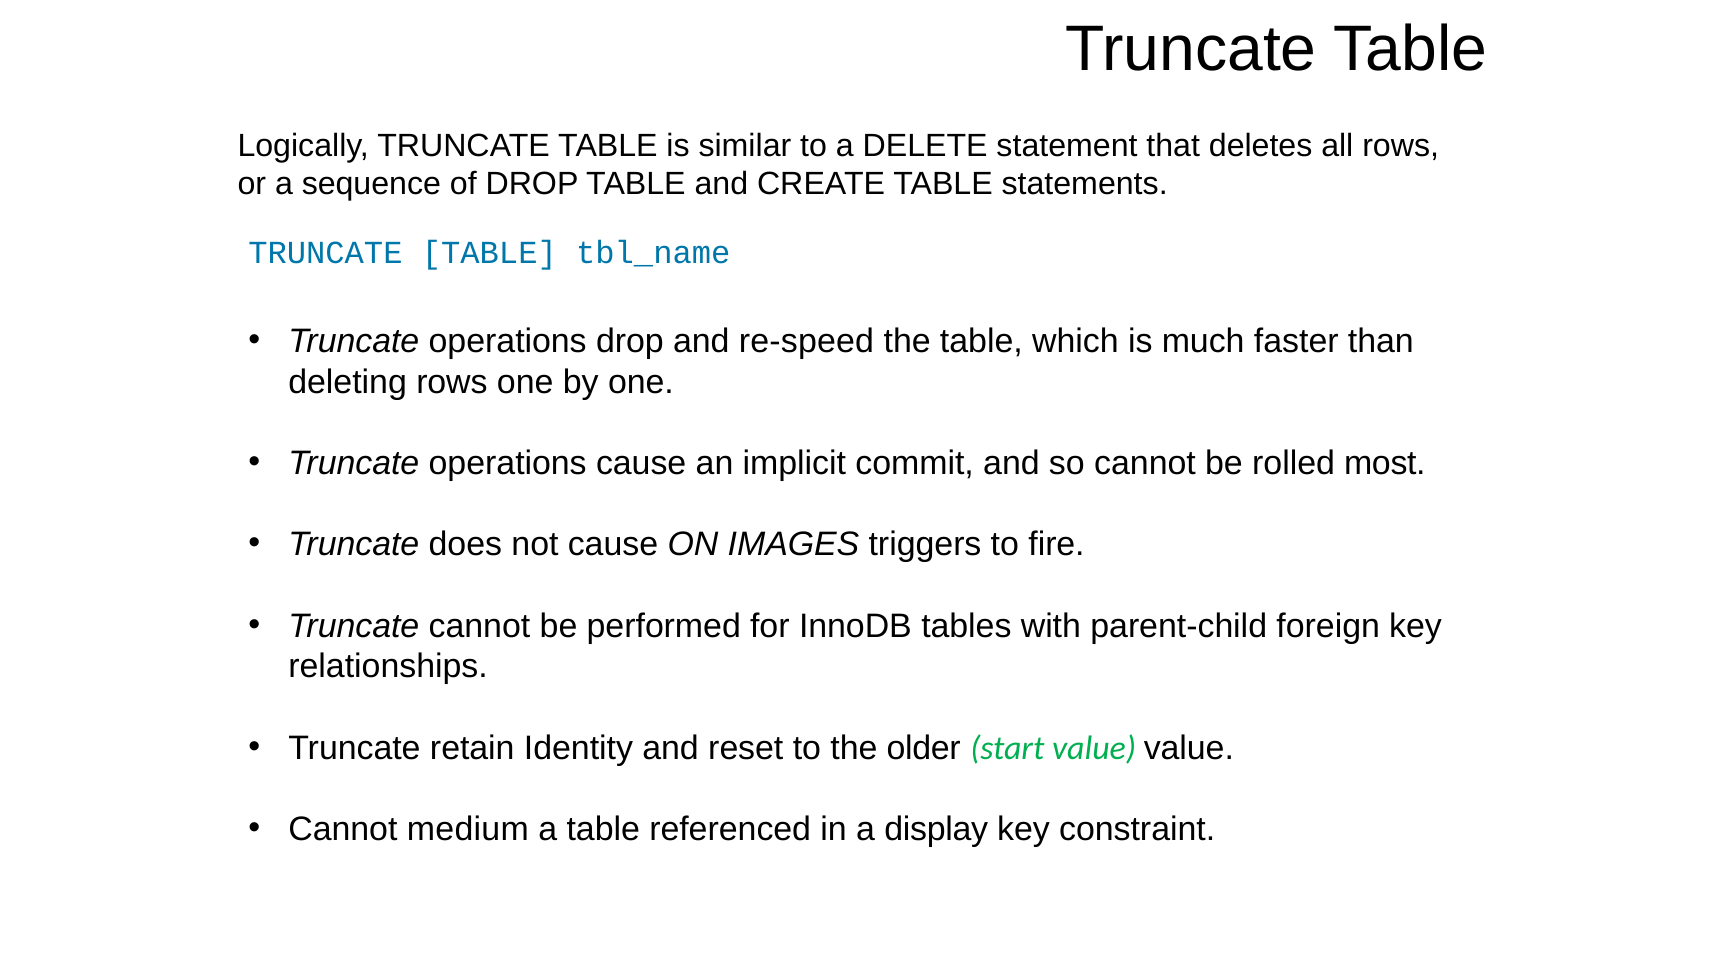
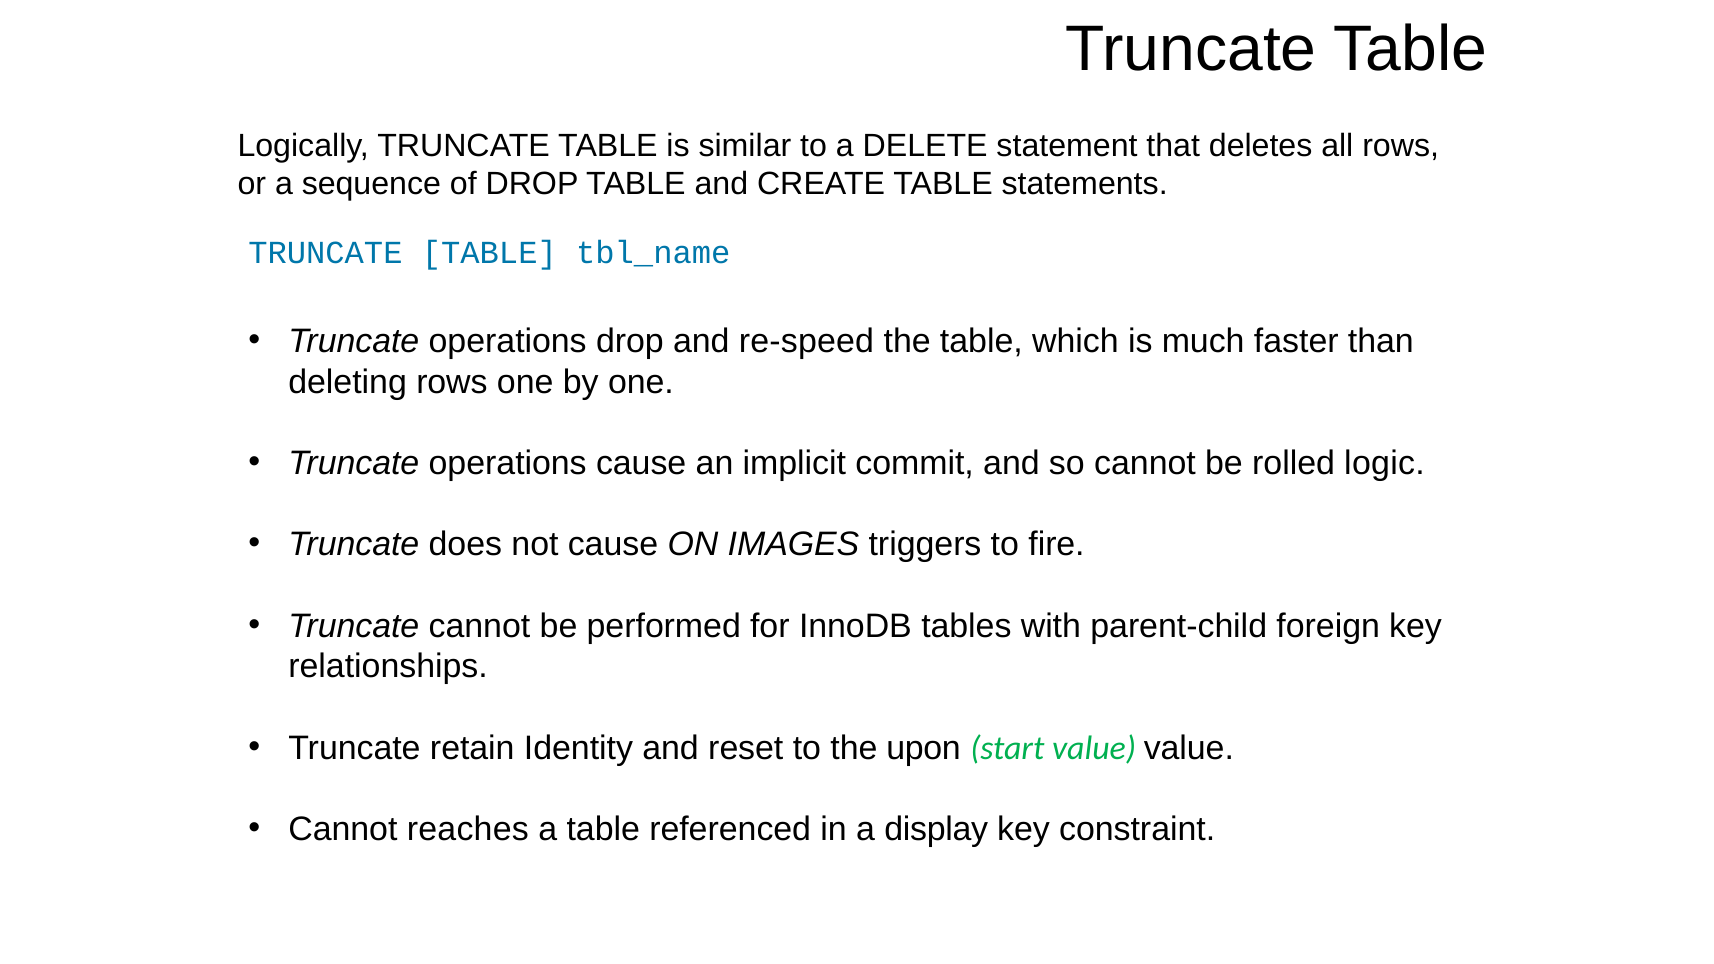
most: most -> logic
older: older -> upon
medium: medium -> reaches
